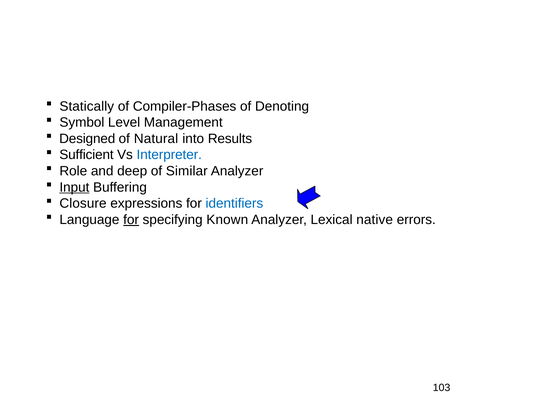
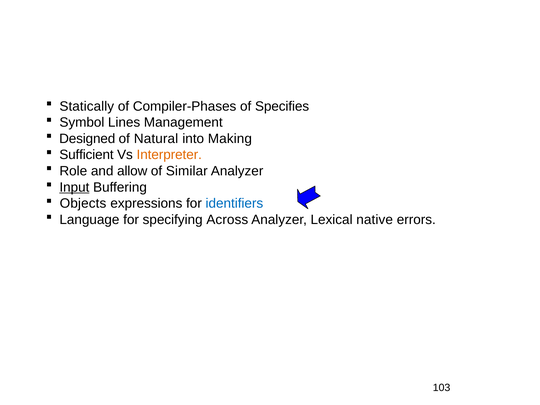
Denoting: Denoting -> Specifies
Level: Level -> Lines
Results: Results -> Making
Interpreter colour: blue -> orange
deep: deep -> allow
Closure: Closure -> Objects
for at (131, 220) underline: present -> none
Known: Known -> Across
